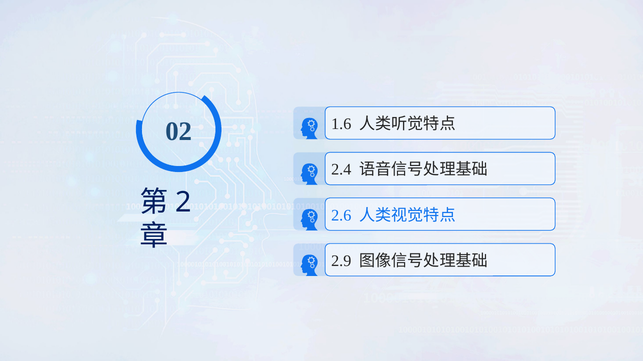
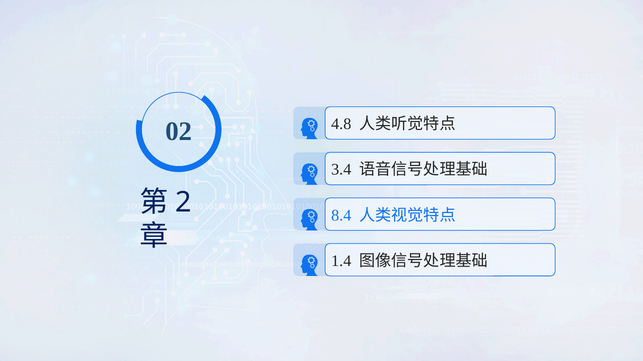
1.6: 1.6 -> 4.8
2.4: 2.4 -> 3.4
2.6: 2.6 -> 8.4
2.9: 2.9 -> 1.4
